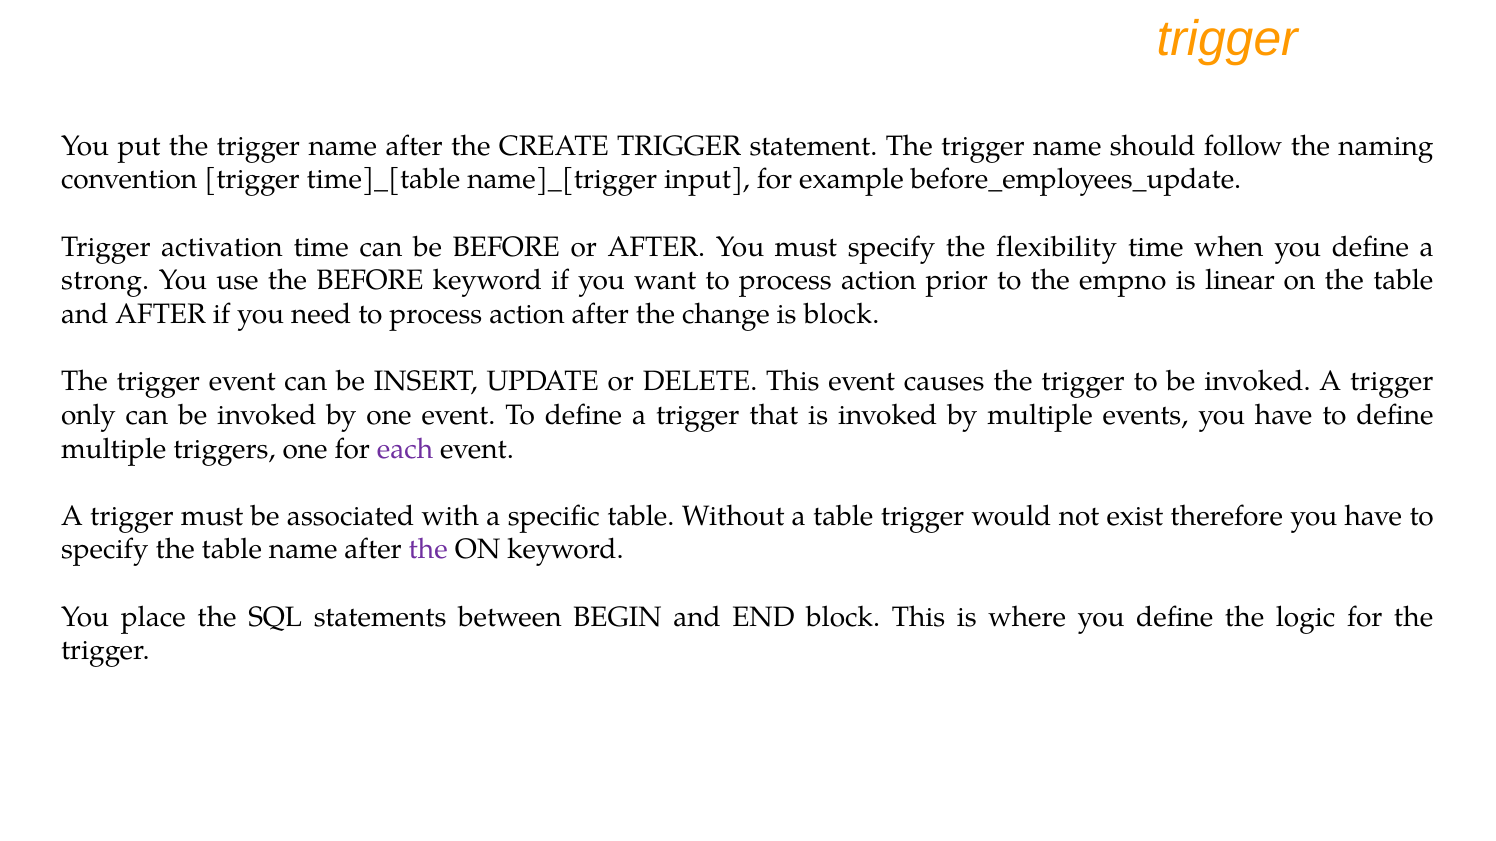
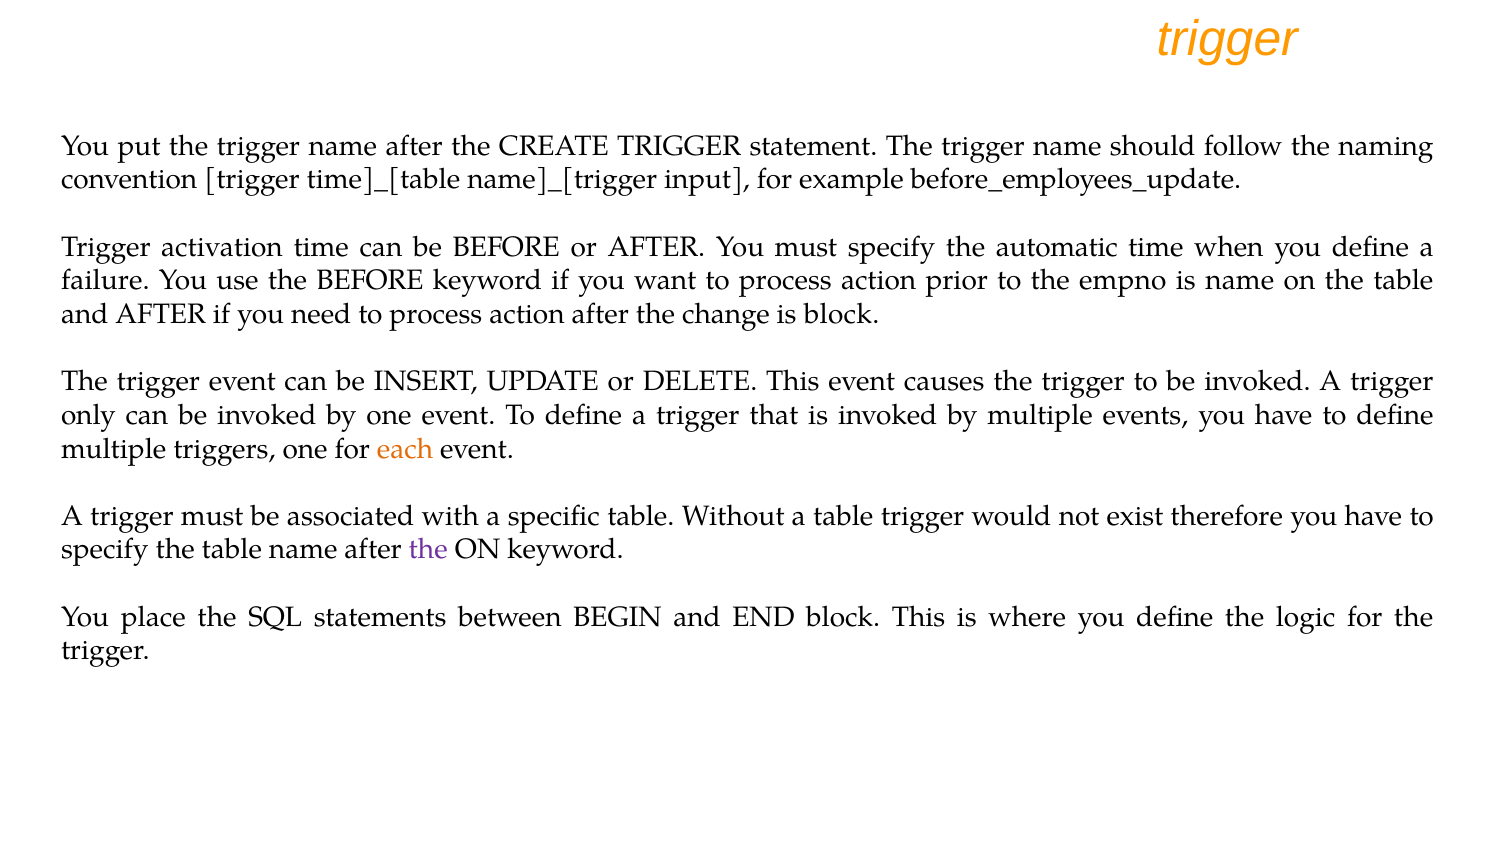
flexibility: flexibility -> automatic
strong: strong -> failure
is linear: linear -> name
each colour: purple -> orange
